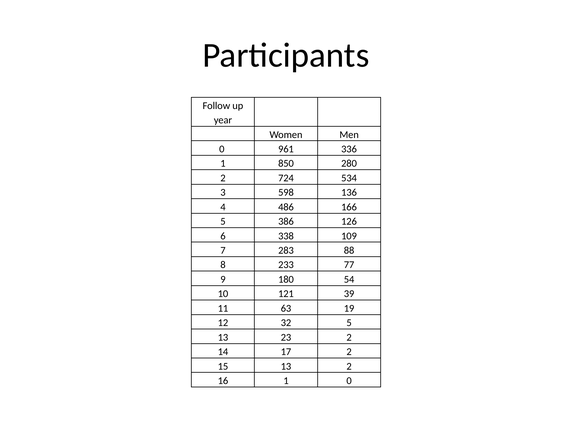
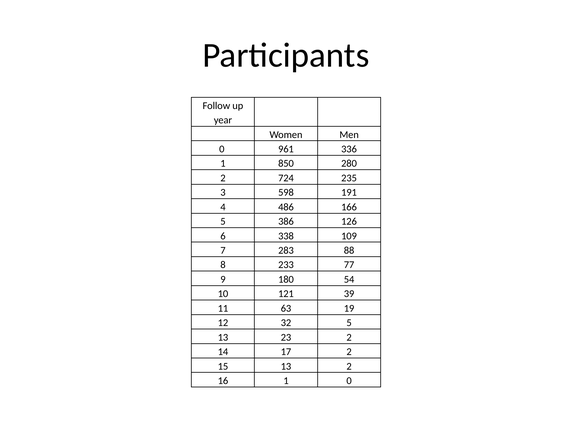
534: 534 -> 235
136: 136 -> 191
